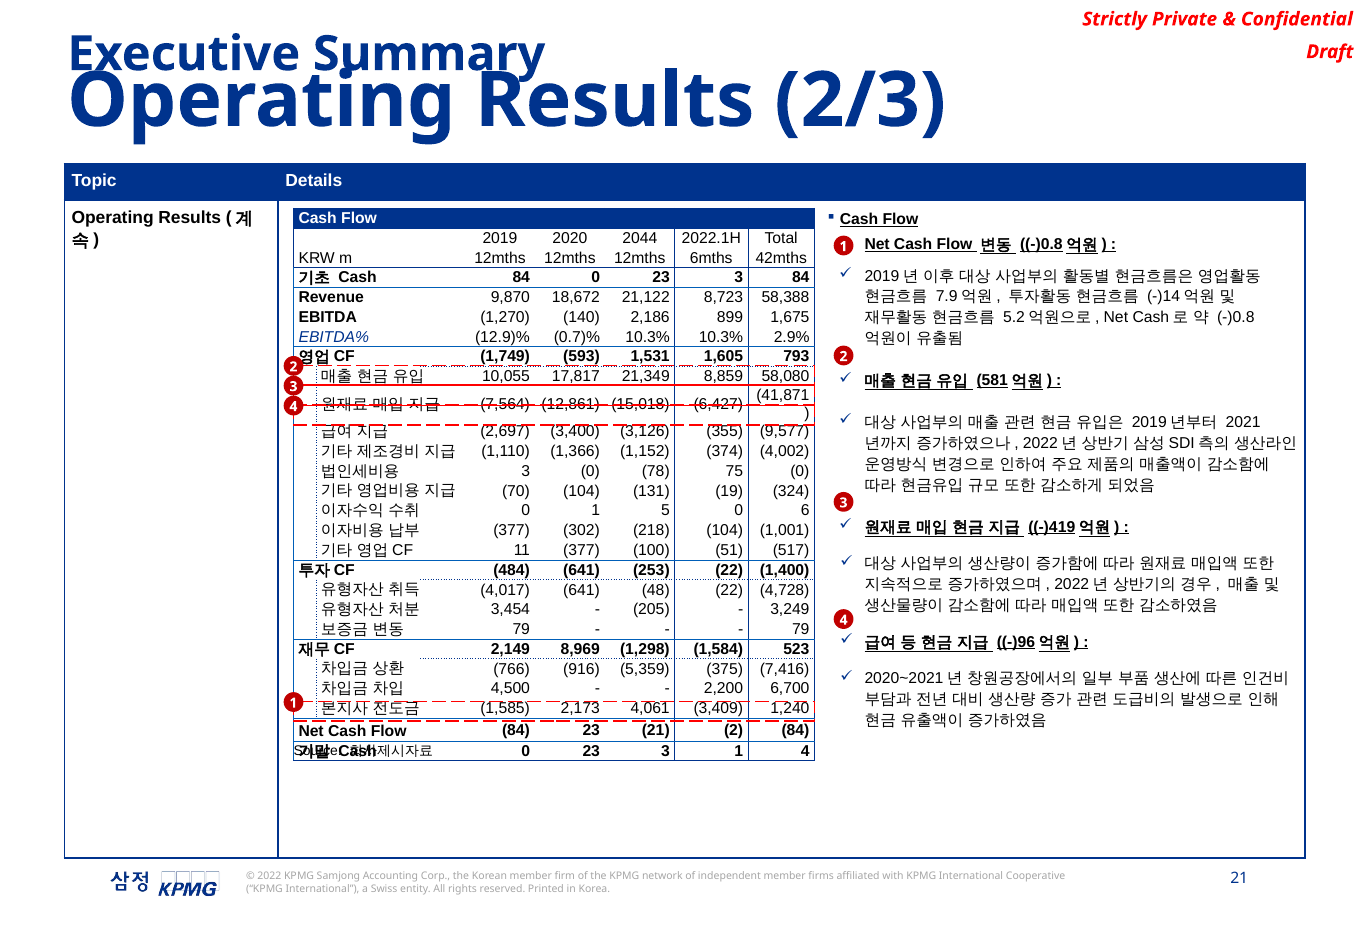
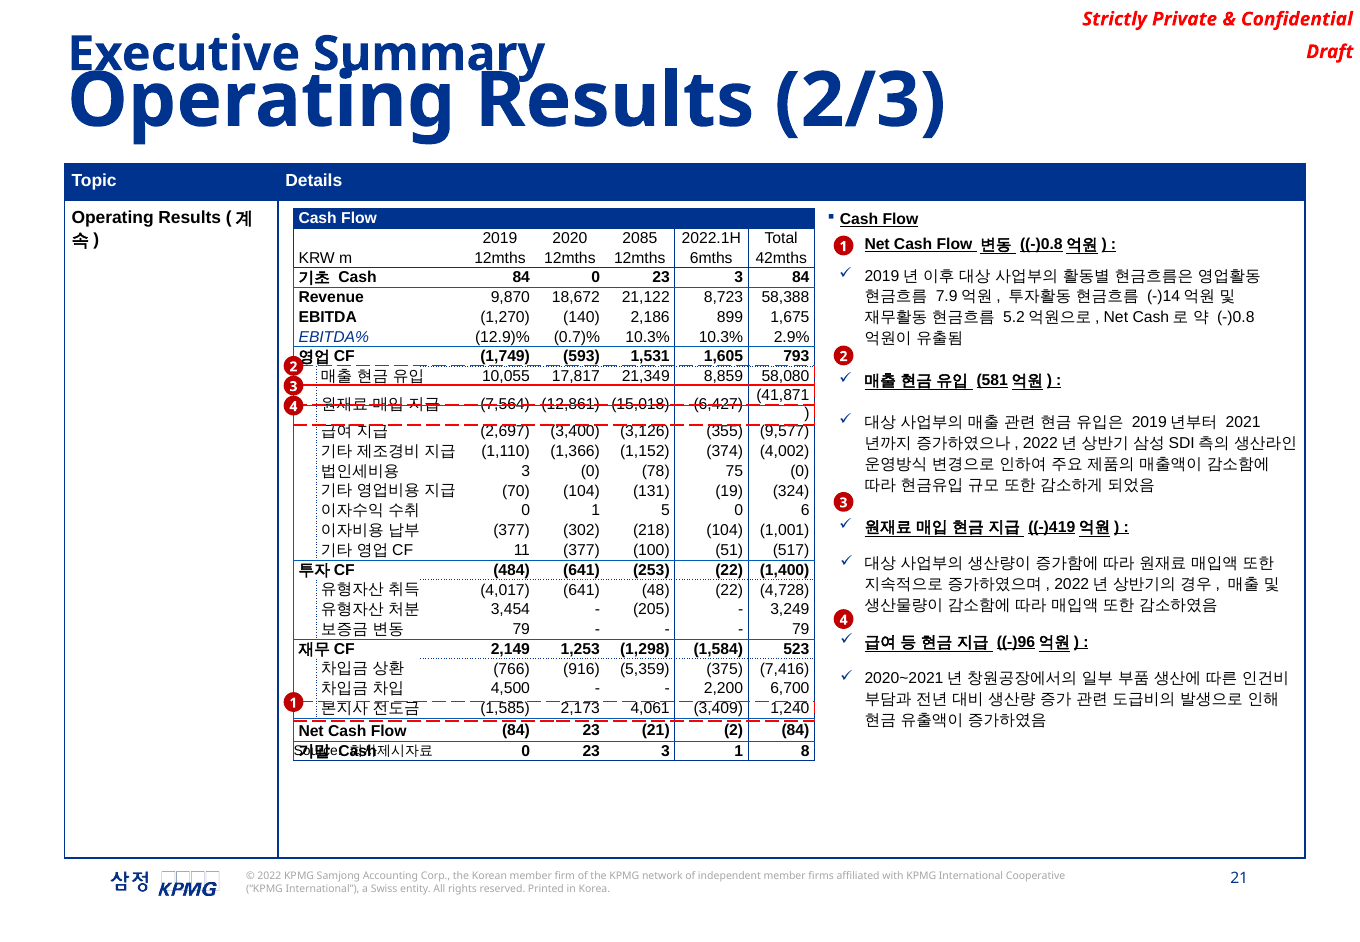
2044: 2044 -> 2085
8,969: 8,969 -> 1,253
1 4: 4 -> 8
